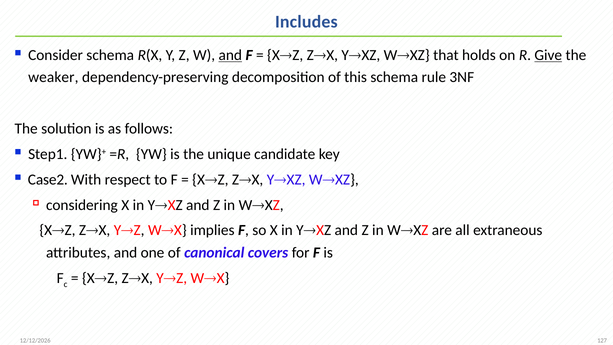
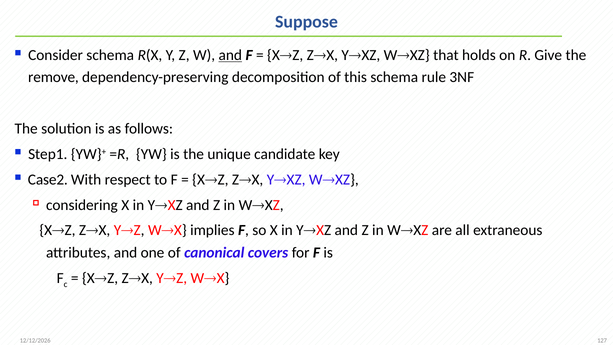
Includes: Includes -> Suppose
Give underline: present -> none
weaker: weaker -> remove
